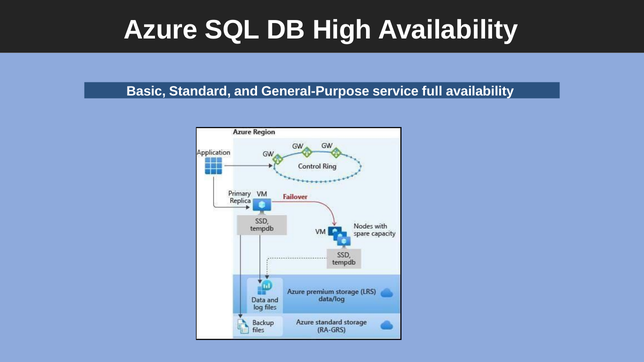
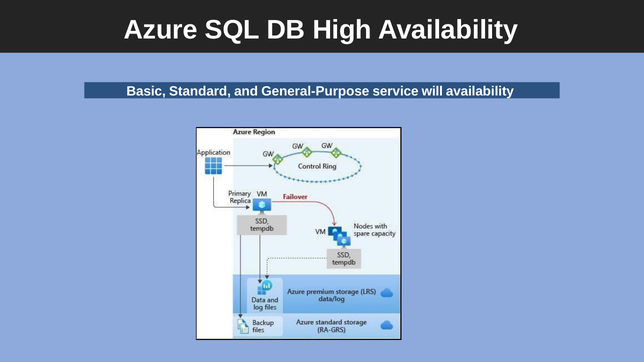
full: full -> will
